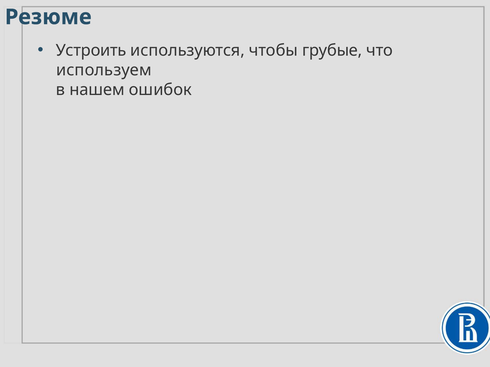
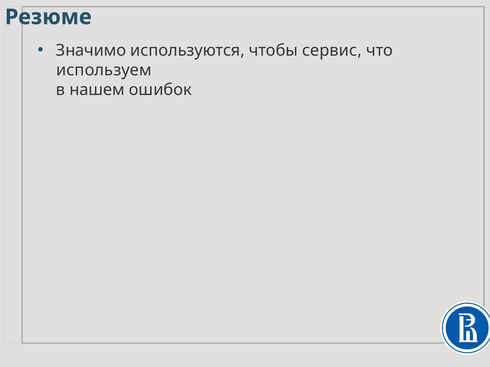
Устроить: Устроить -> Значимо
грубые: грубые -> сервис
